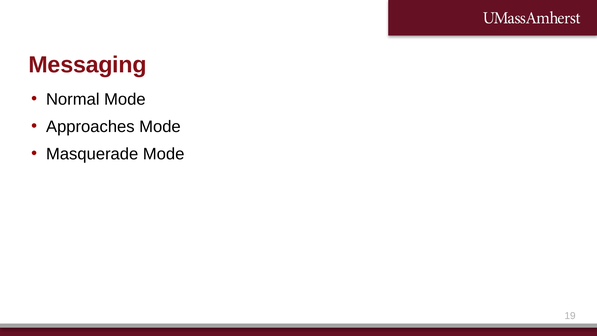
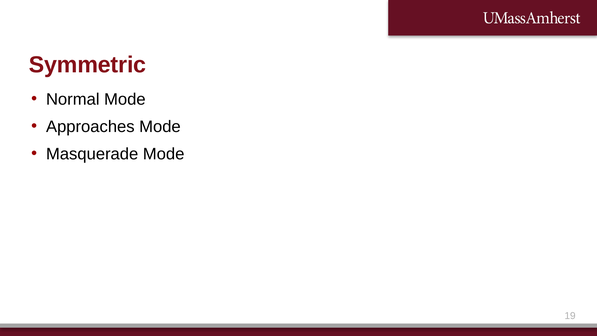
Messaging: Messaging -> Symmetric
